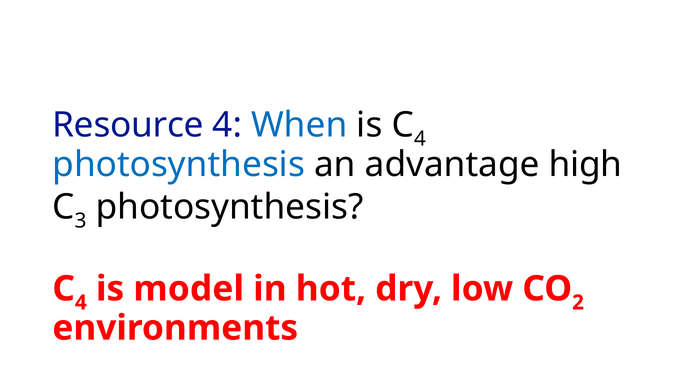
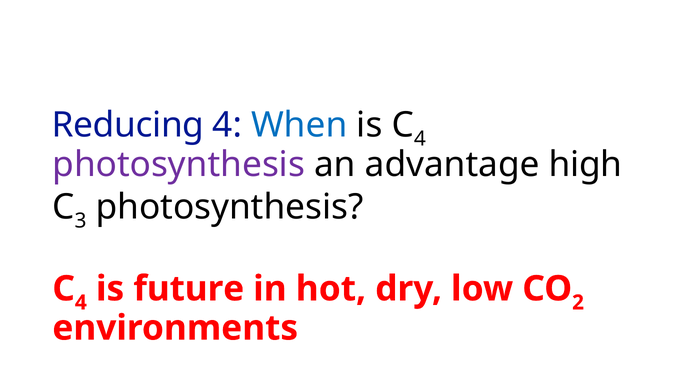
Resource: Resource -> Reducing
photosynthesis at (179, 164) colour: blue -> purple
model: model -> future
